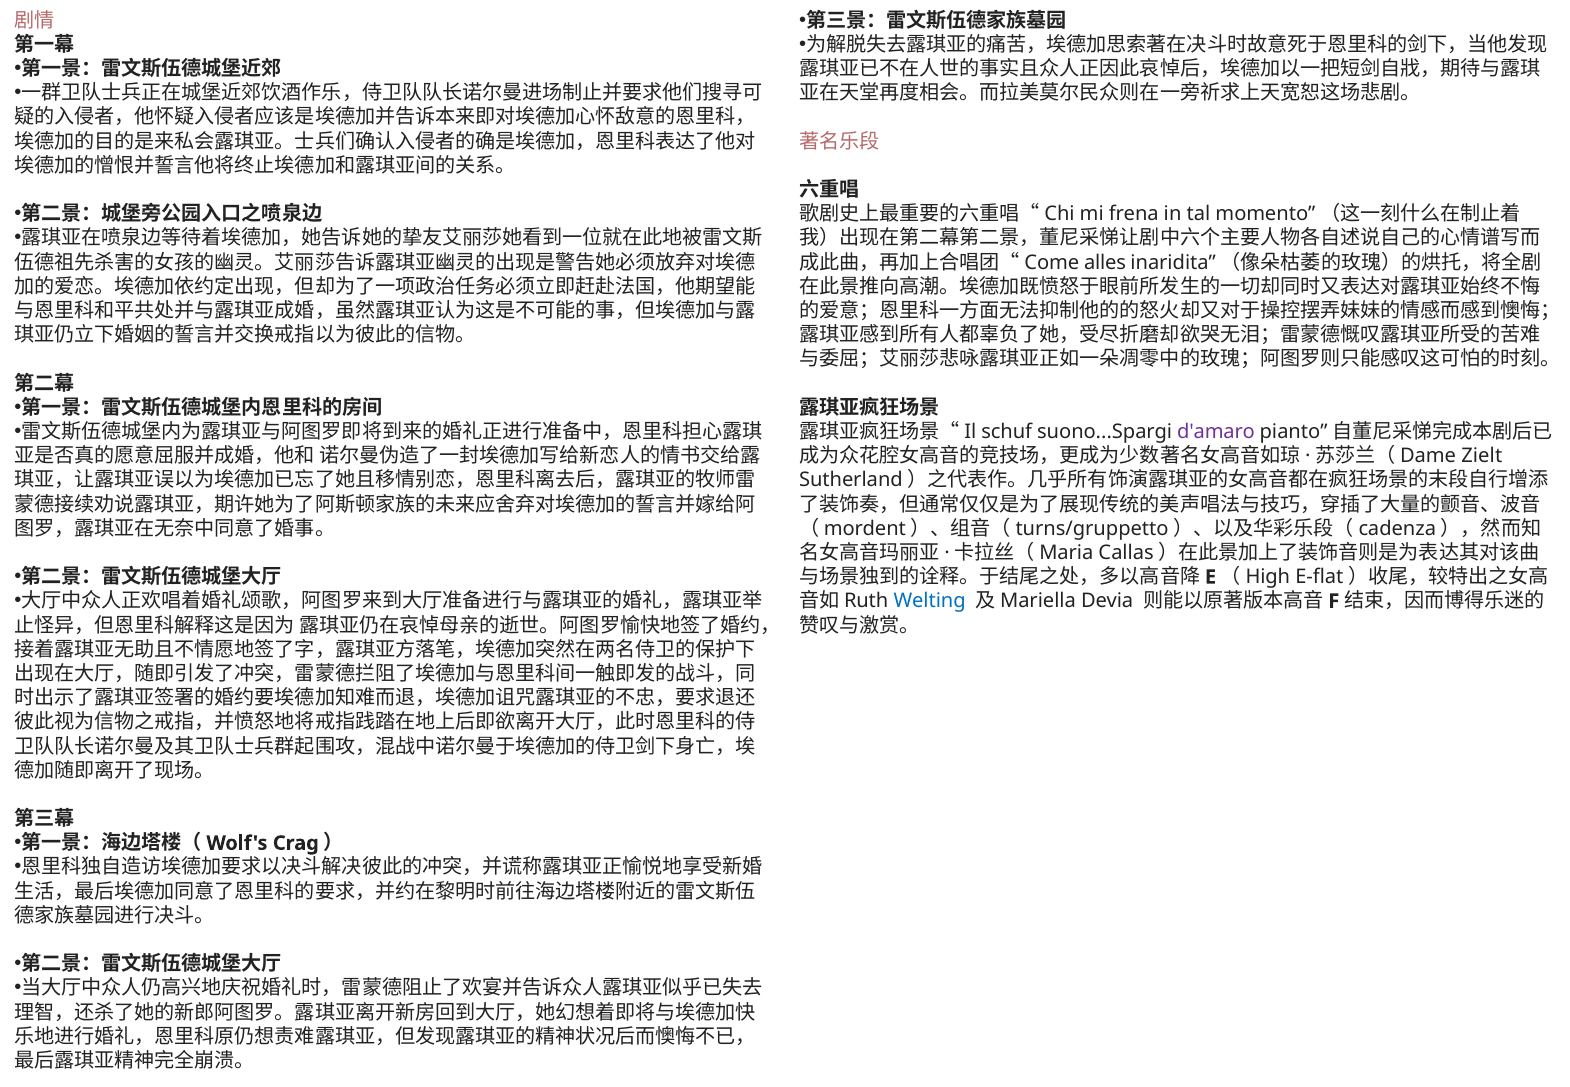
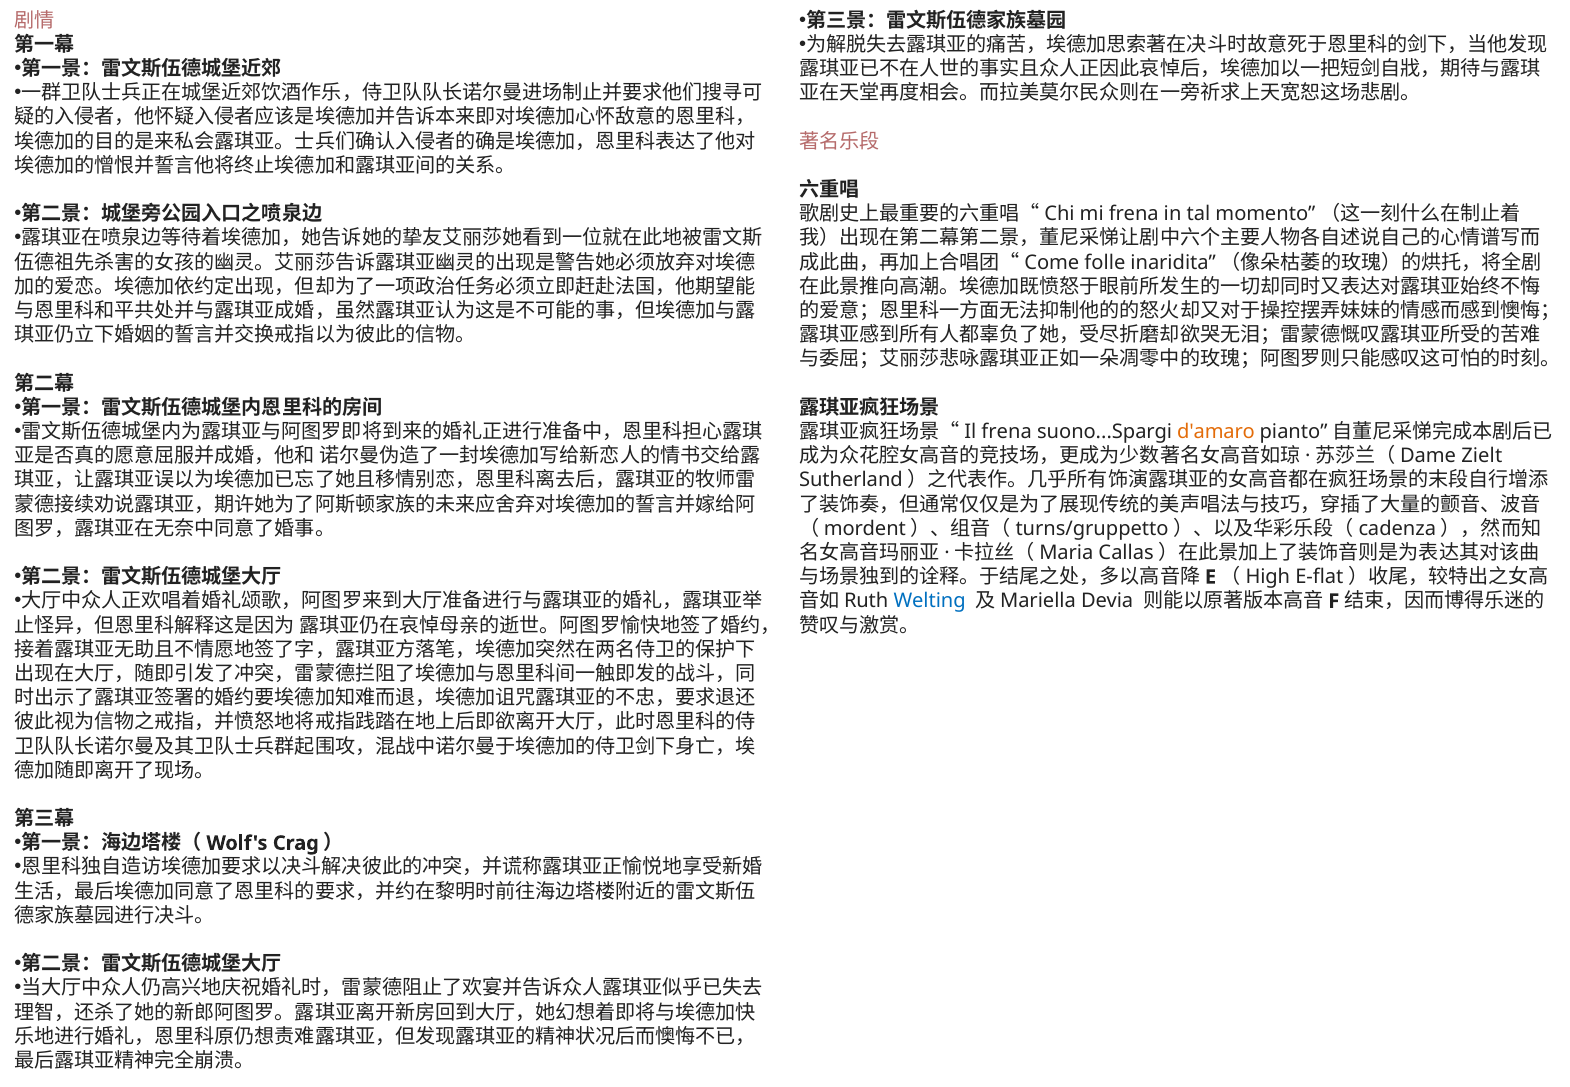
alles: alles -> folle
schuf at (1007, 432): schuf -> frena
d'amaro colour: purple -> orange
